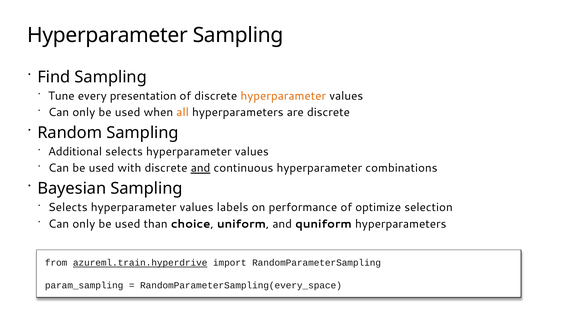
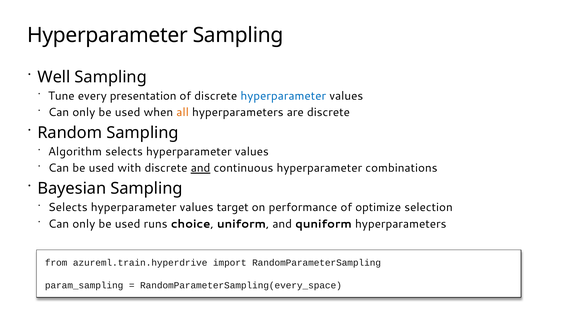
Find: Find -> Well
hyperparameter at (283, 96) colour: orange -> blue
Additional: Additional -> Algorithm
labels: labels -> target
than: than -> runs
azureml.train.hyperdrive underline: present -> none
